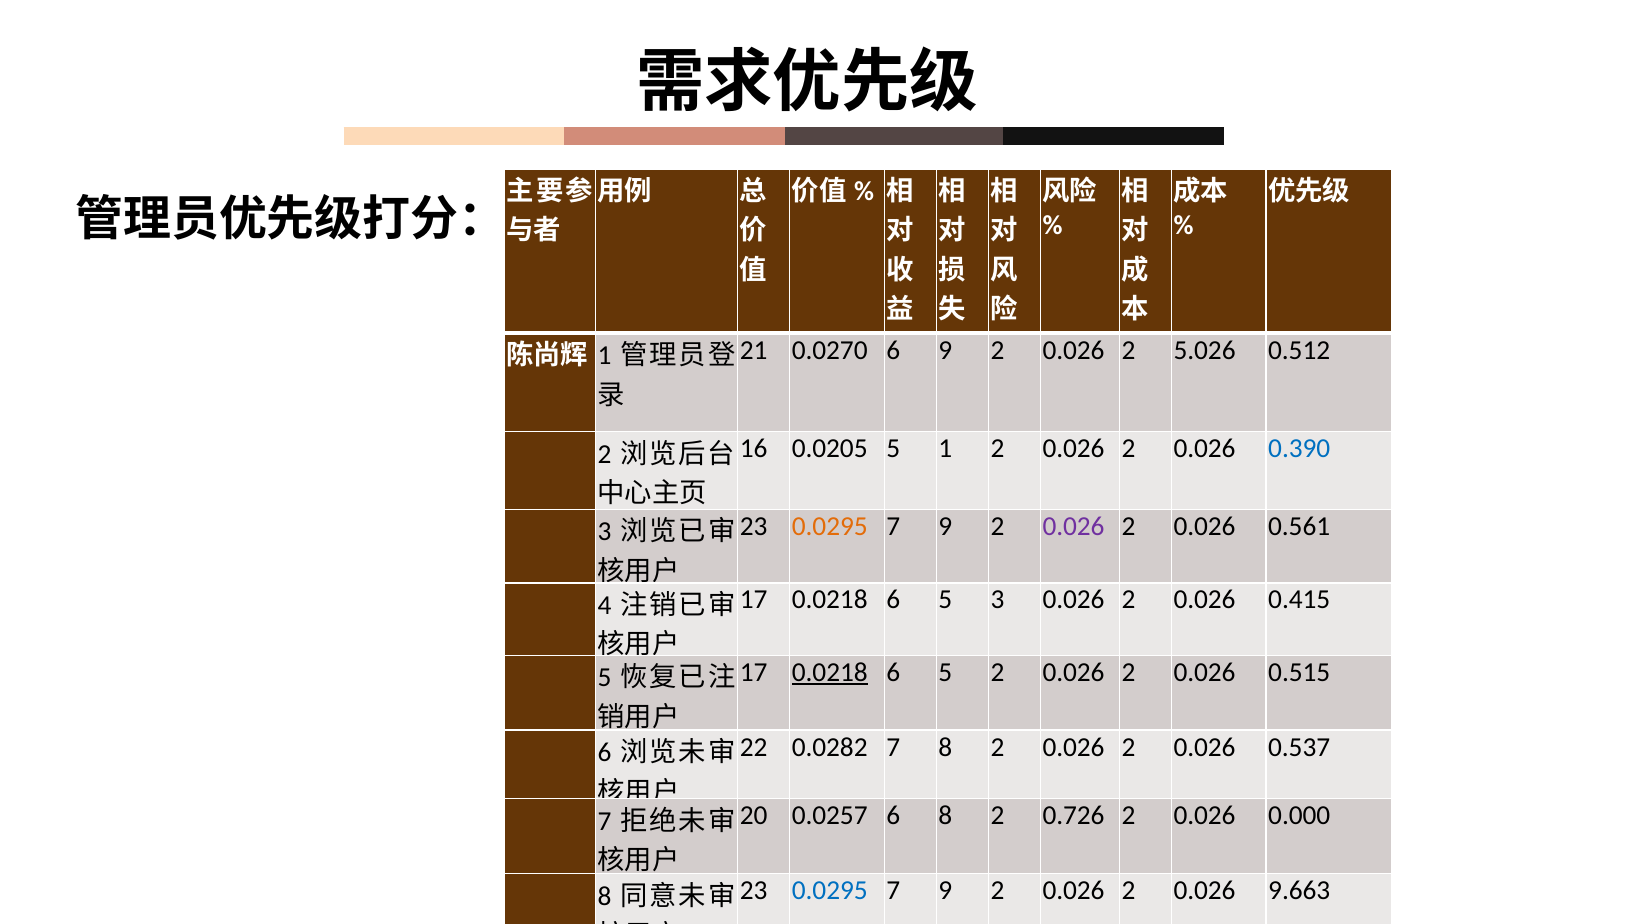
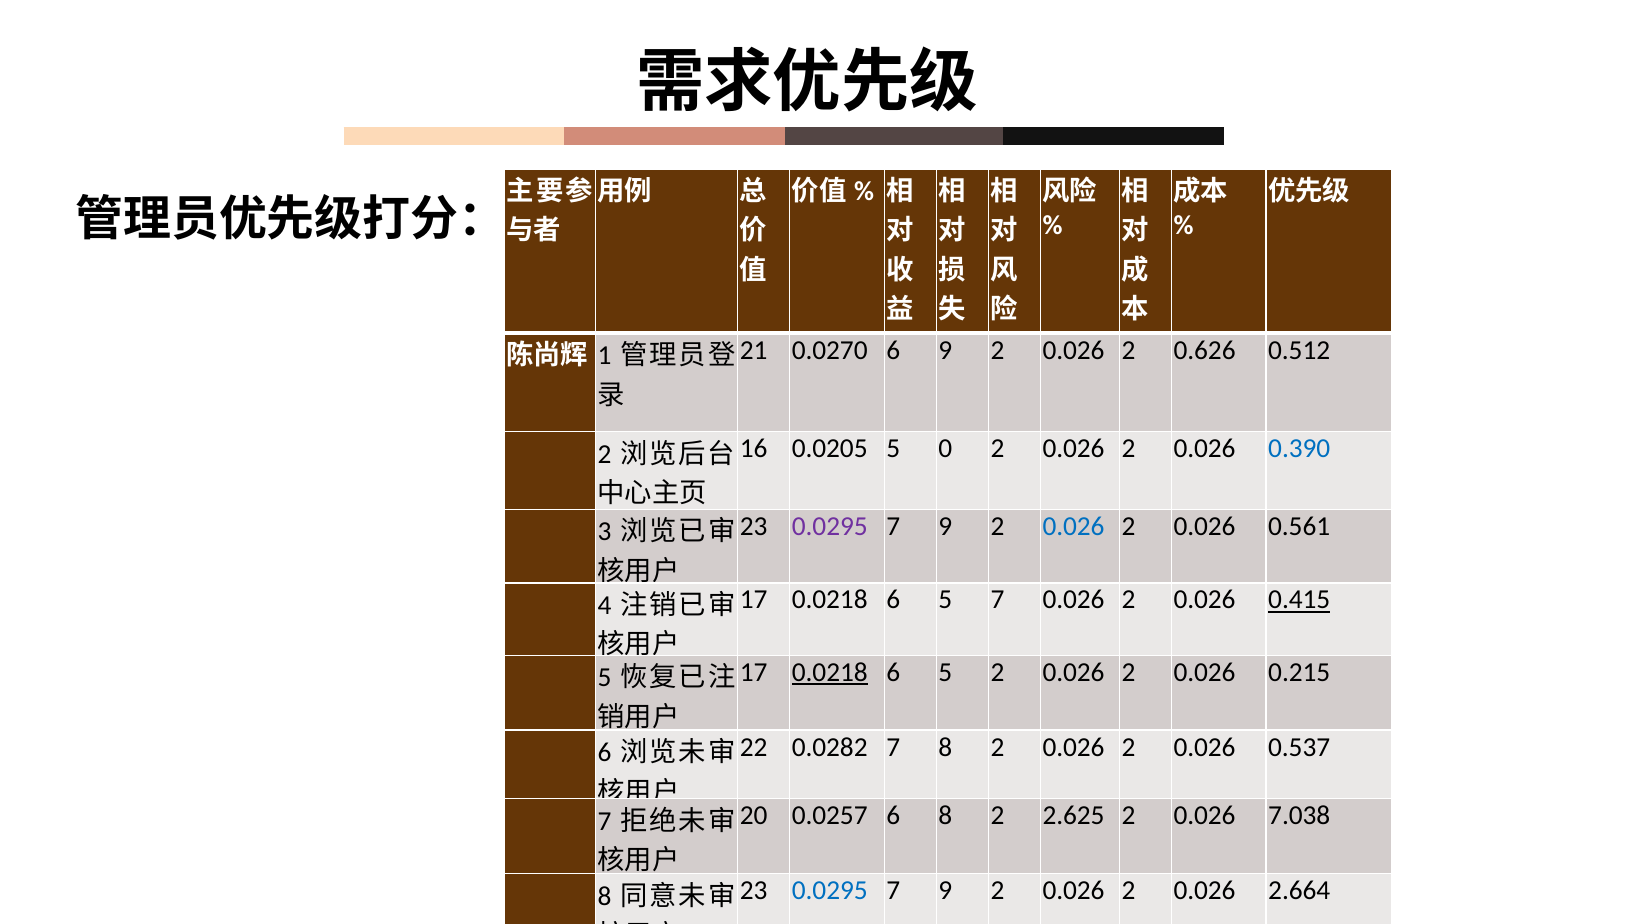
5.026: 5.026 -> 0.626
5 1: 1 -> 0
0.0295 at (830, 526) colour: orange -> purple
0.026 at (1074, 526) colour: purple -> blue
5 3: 3 -> 7
0.415 underline: none -> present
0.515: 0.515 -> 0.215
0.726: 0.726 -> 2.625
0.000: 0.000 -> 7.038
9.663: 9.663 -> 2.664
